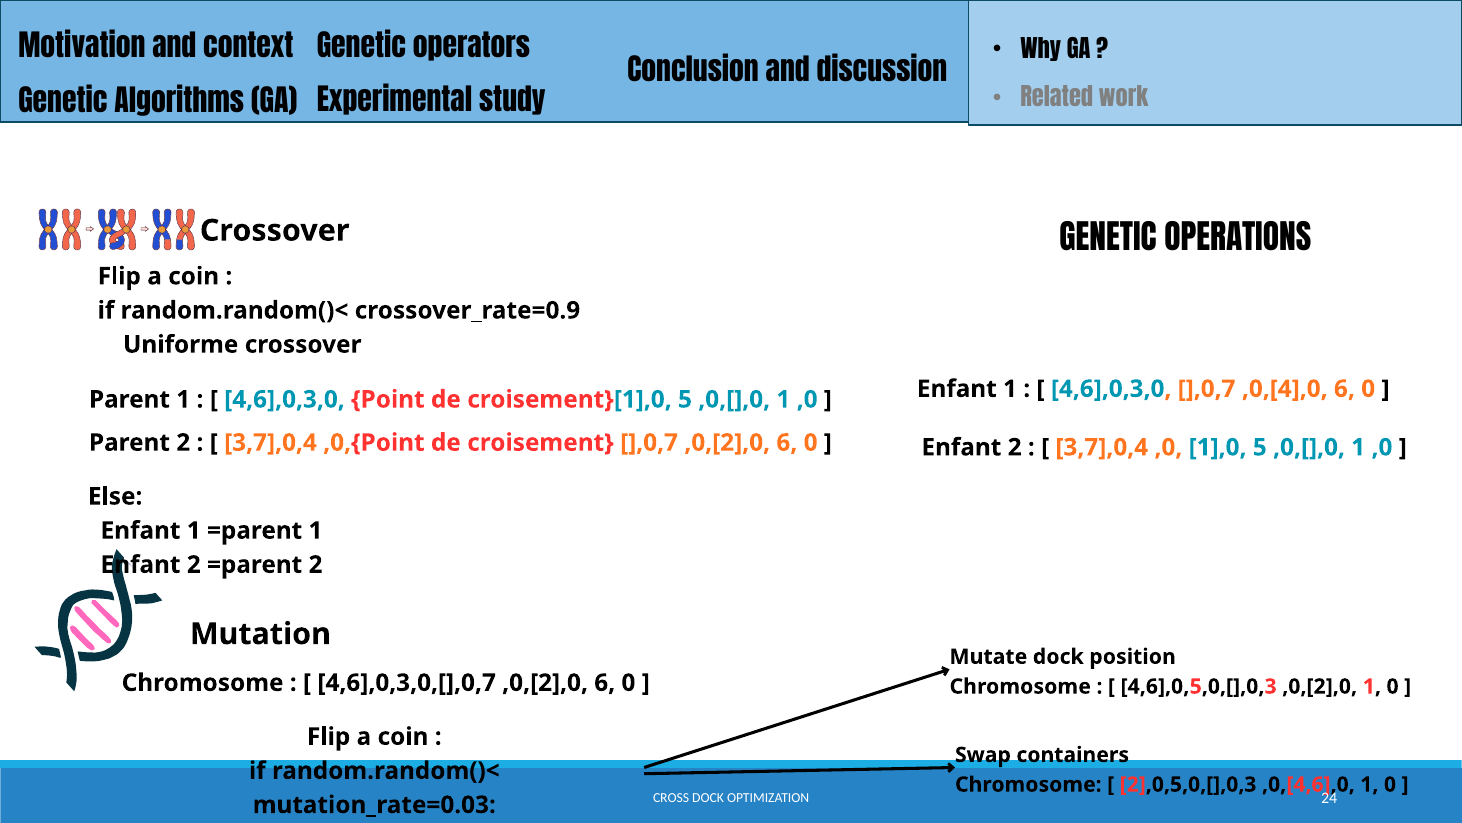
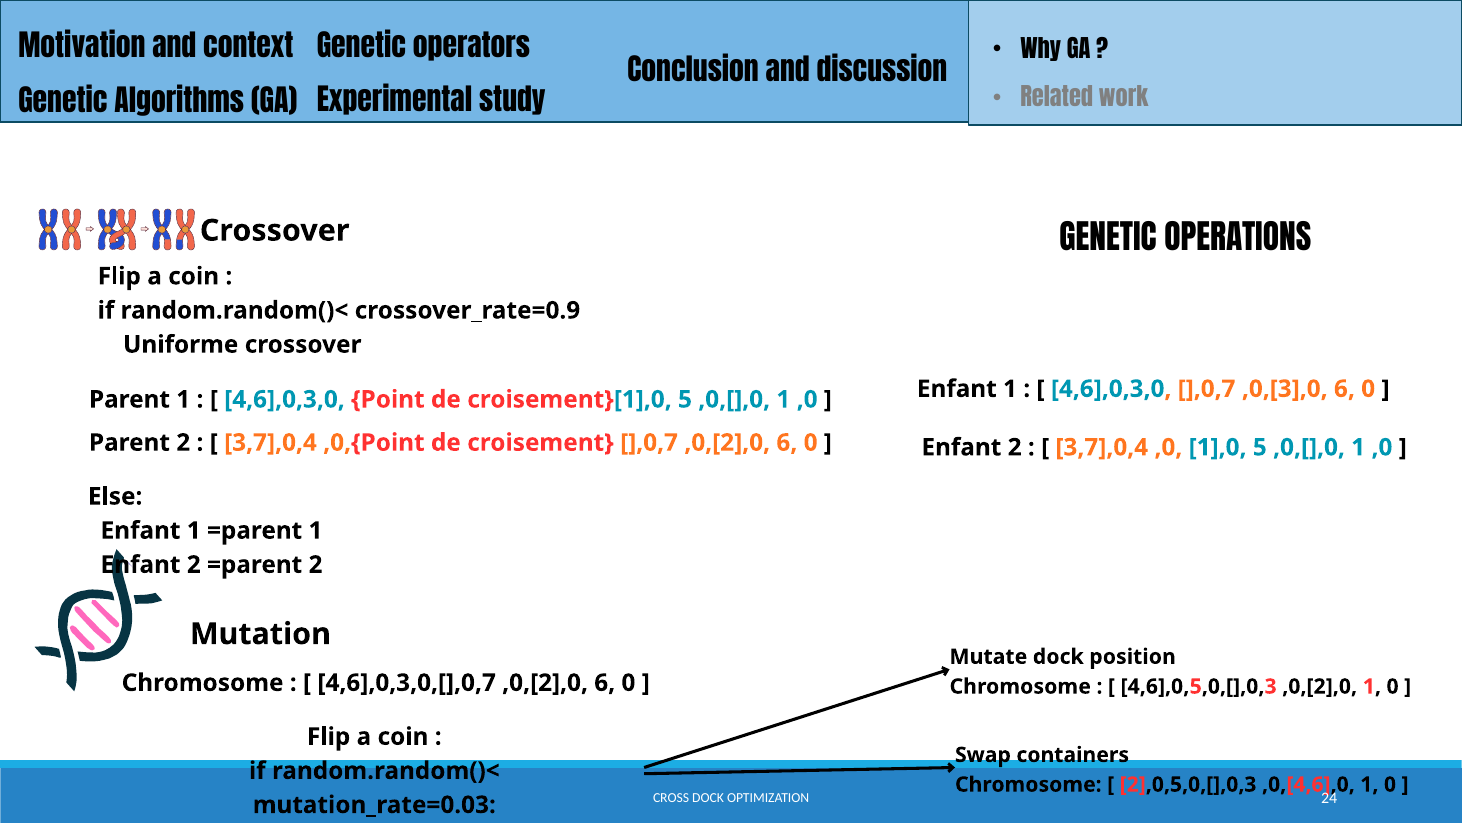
,0,[4],0: ,0,[4],0 -> ,0,[3],0
